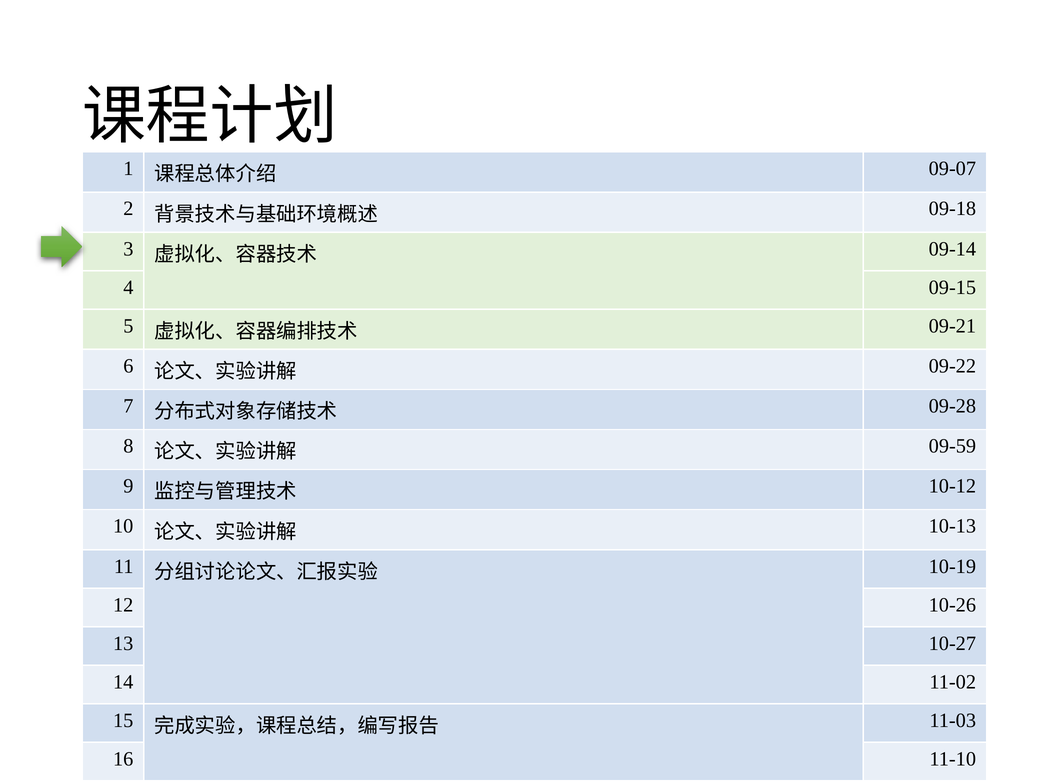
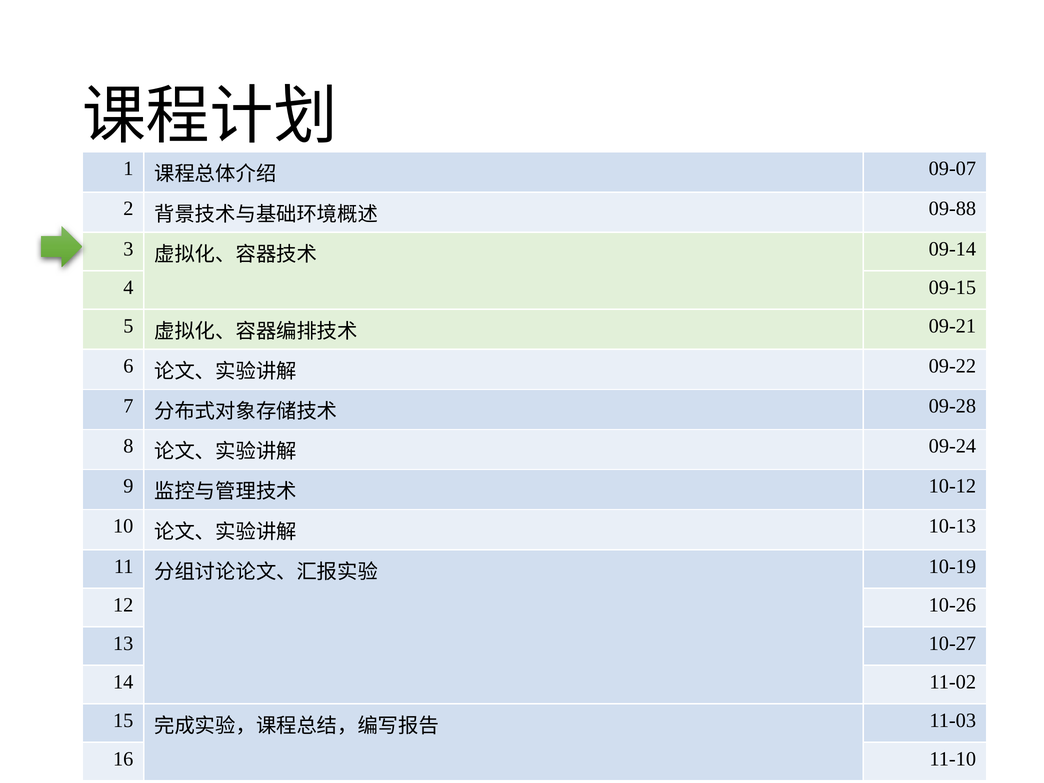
09-18: 09-18 -> 09-88
09-59: 09-59 -> 09-24
